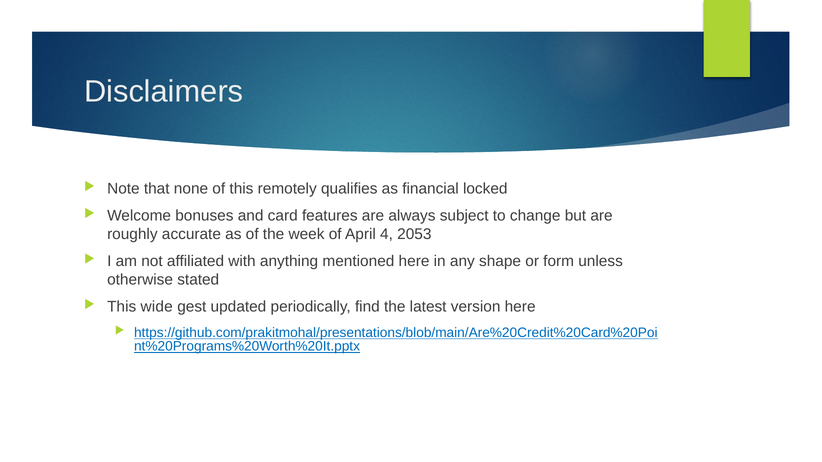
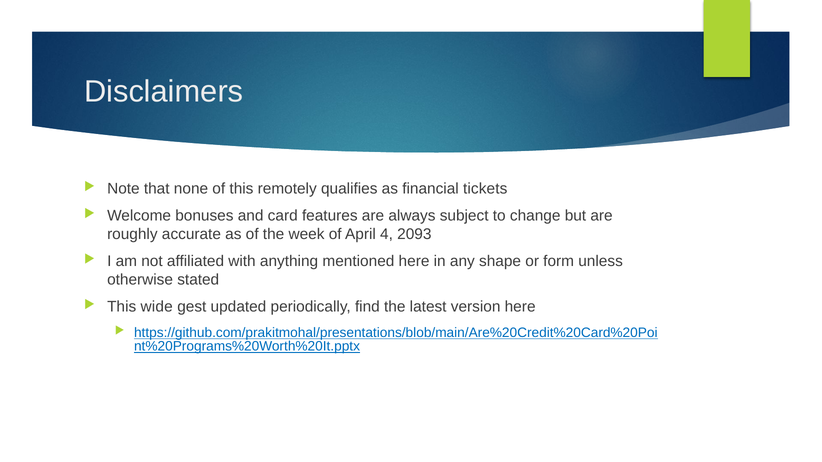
locked: locked -> tickets
2053: 2053 -> 2093
